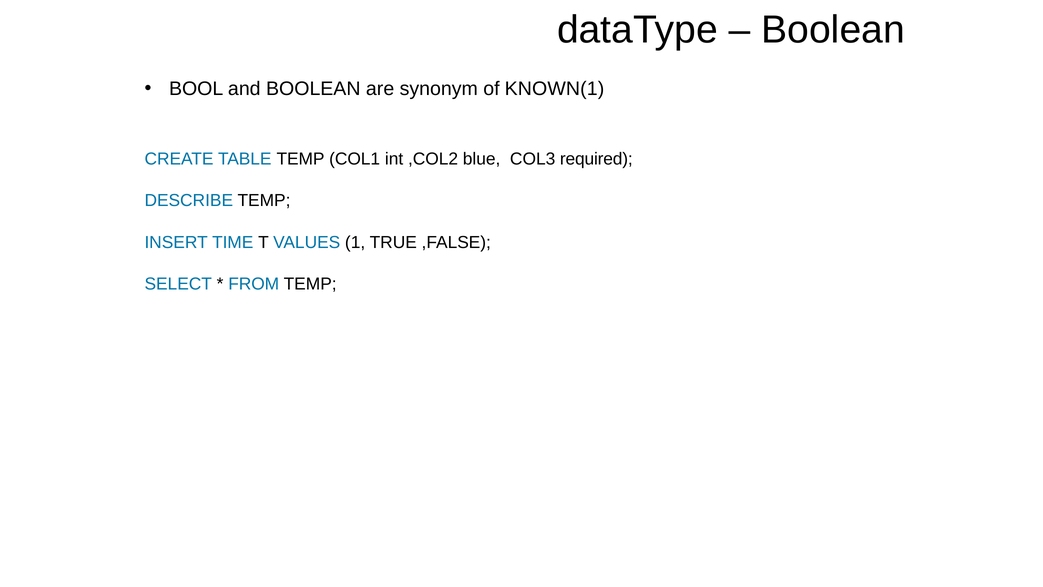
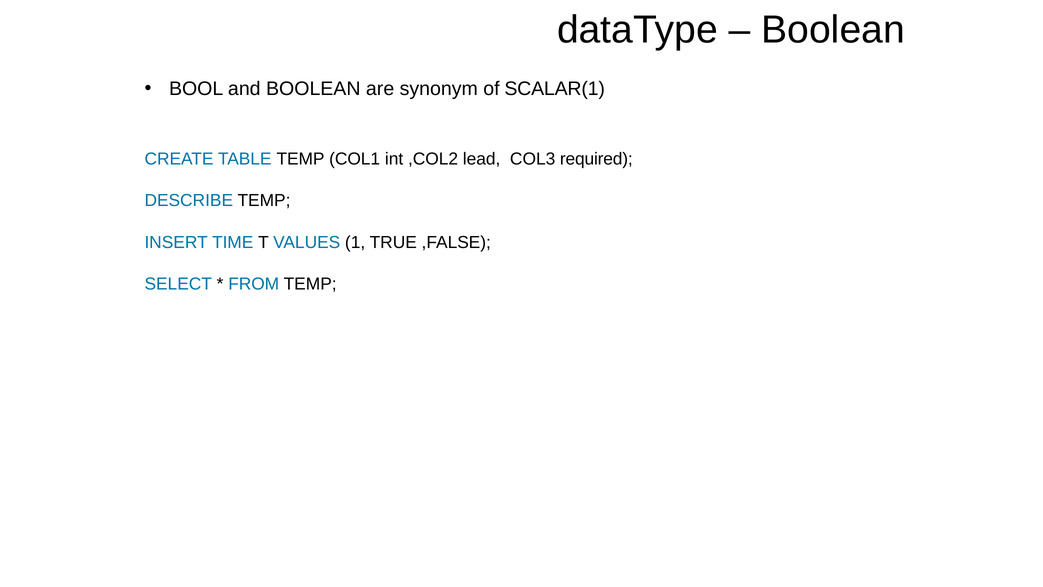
KNOWN(1: KNOWN(1 -> SCALAR(1
blue: blue -> lead
